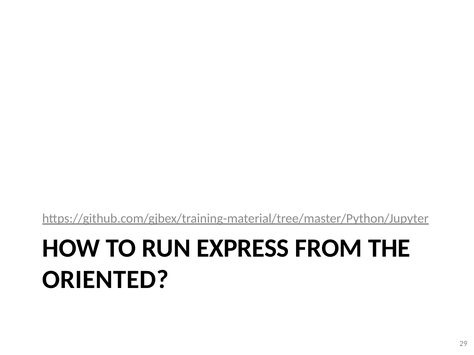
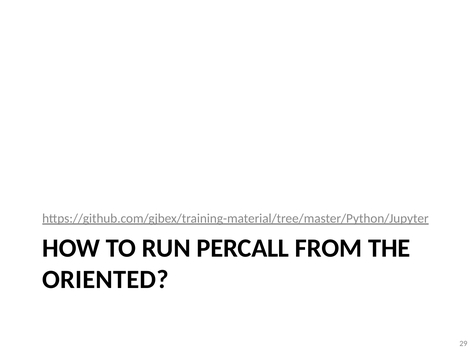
EXPRESS: EXPRESS -> PERCALL
